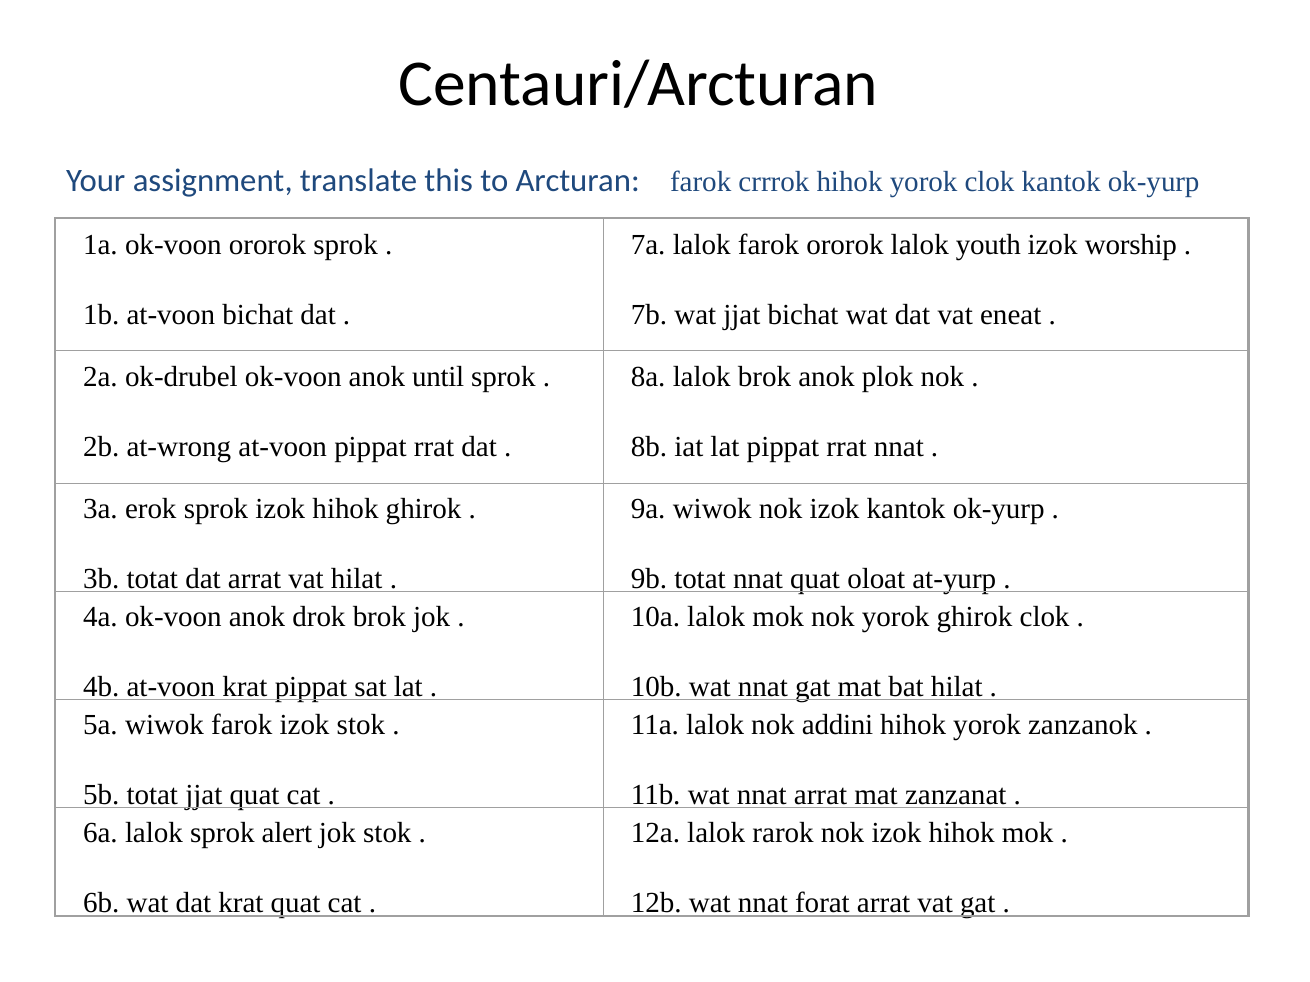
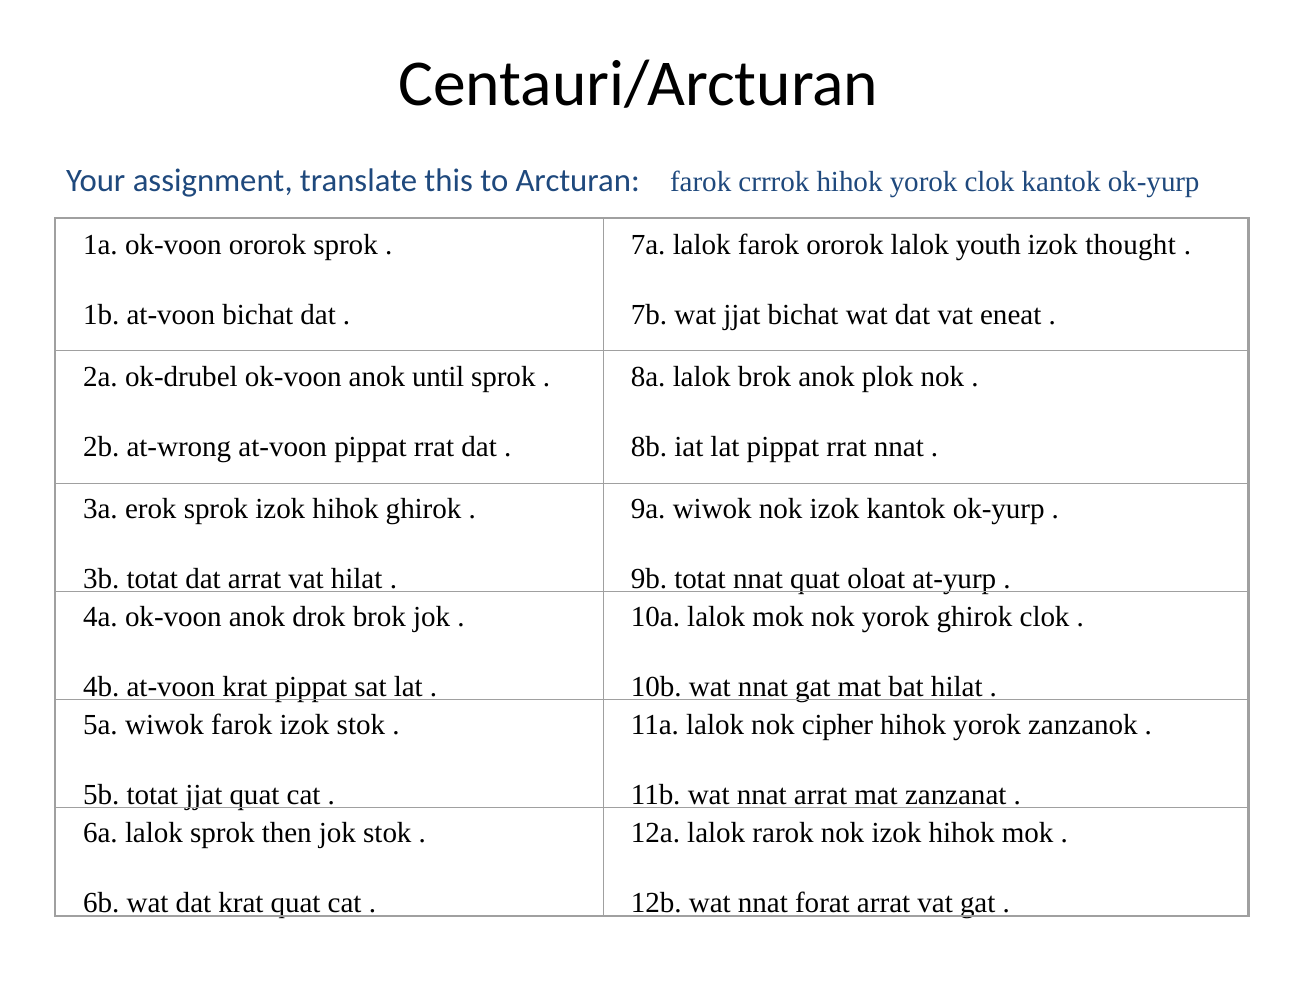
worship: worship -> thought
addini: addini -> cipher
alert: alert -> then
